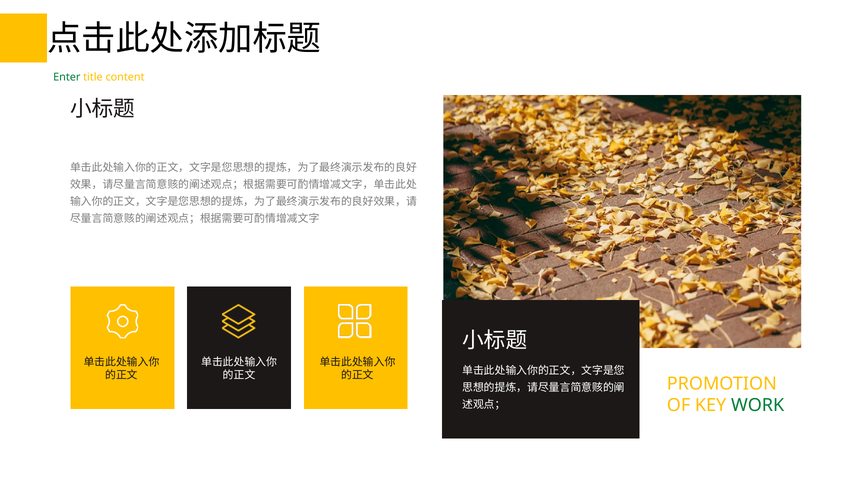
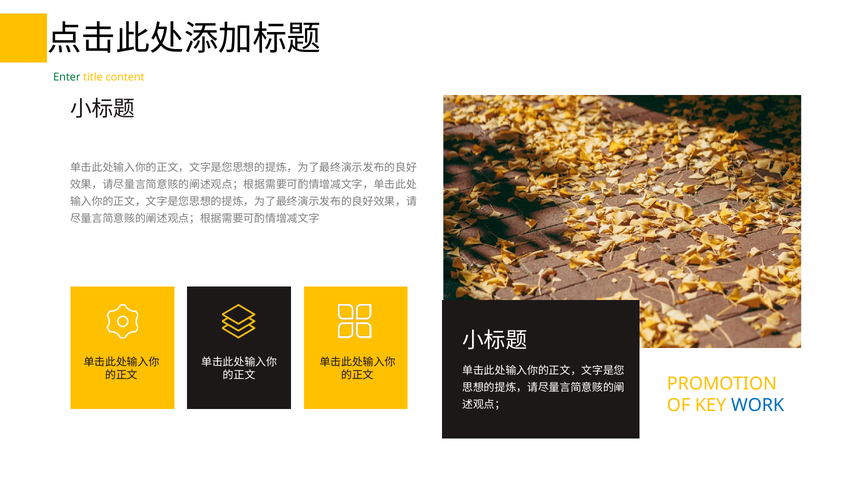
WORK colour: green -> blue
